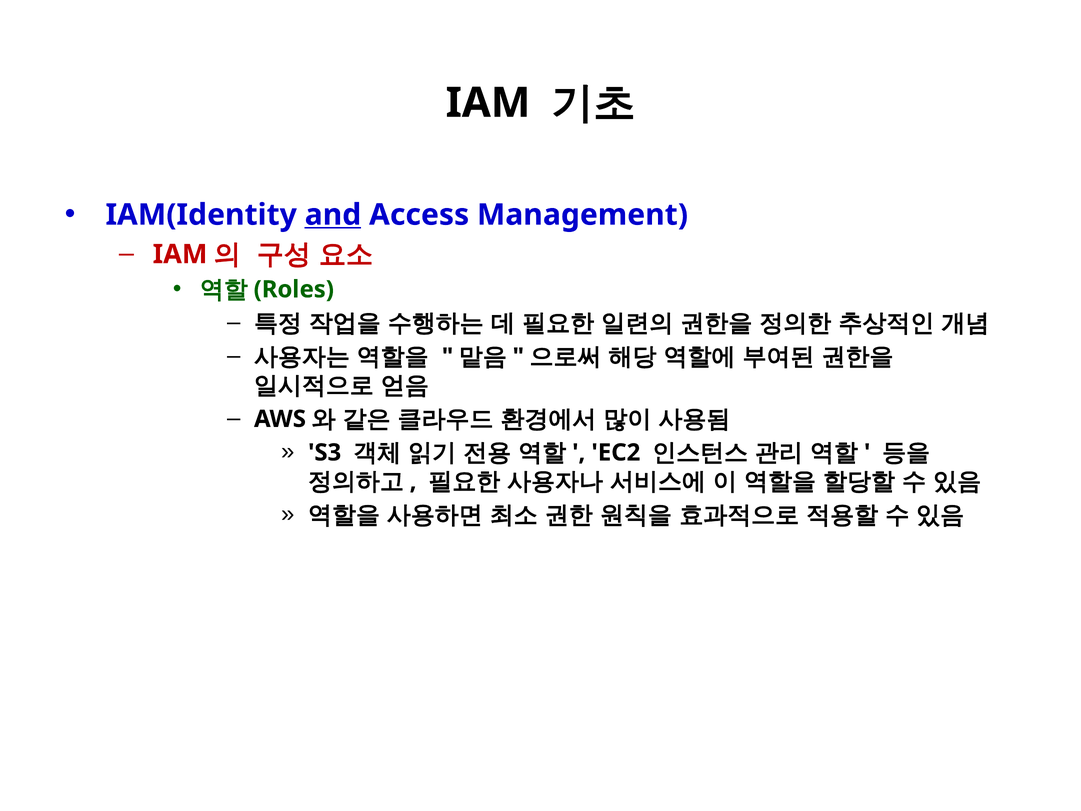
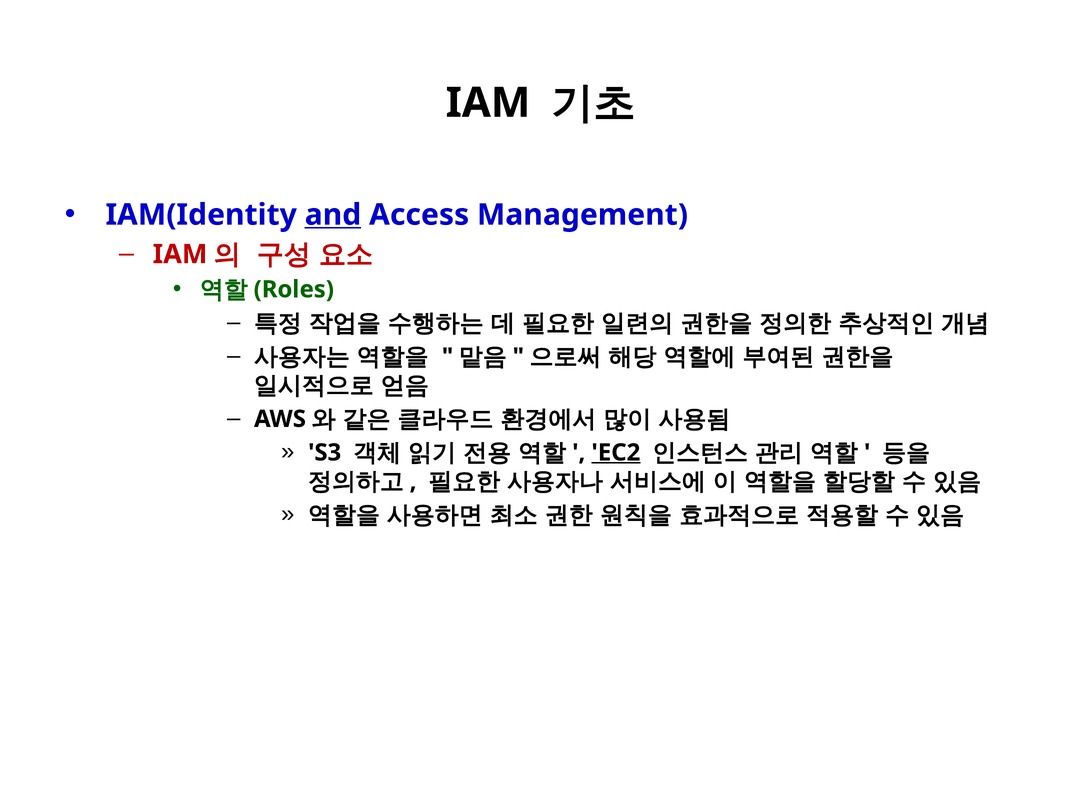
EC2 underline: none -> present
